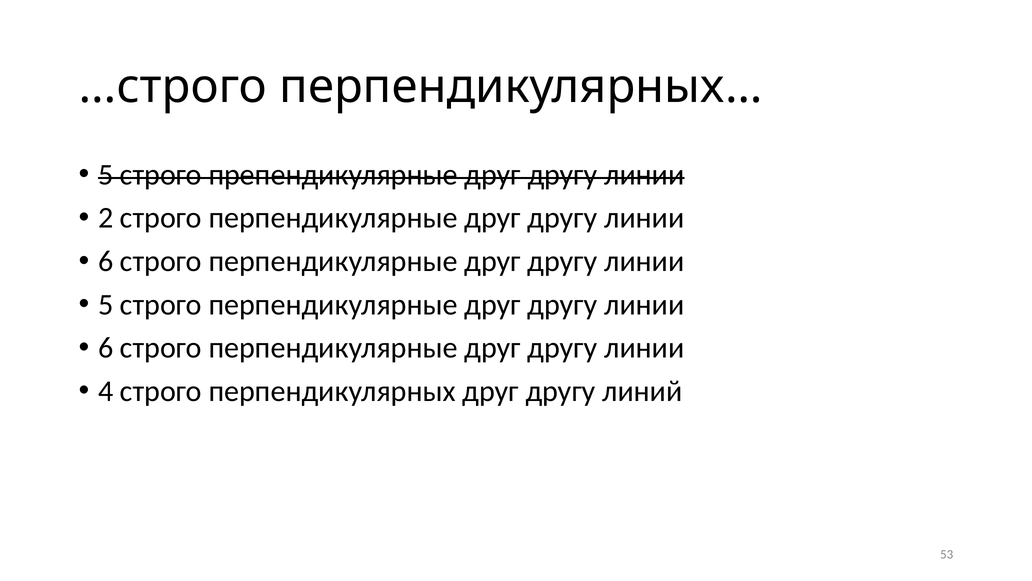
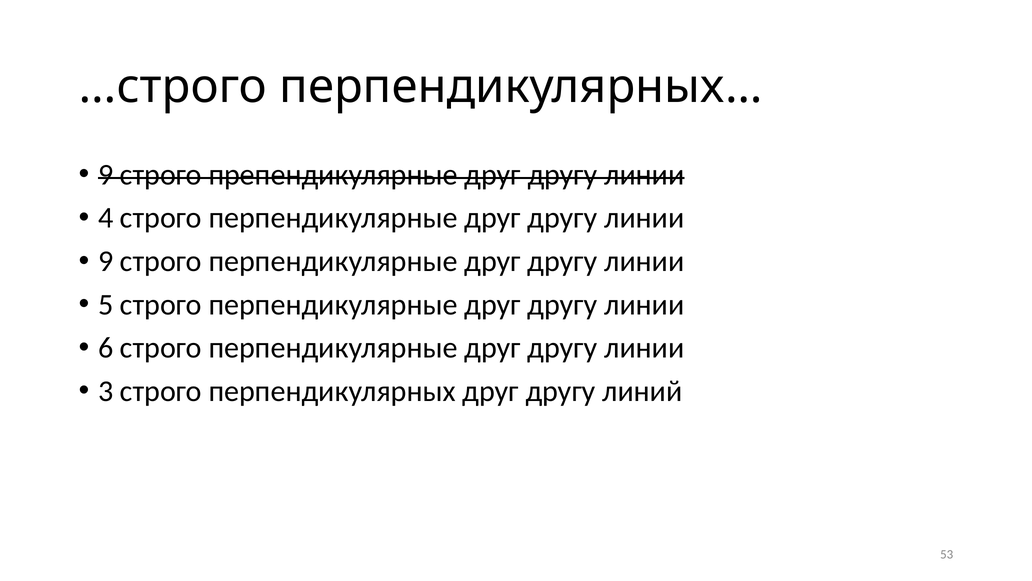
5 at (106, 174): 5 -> 9
2: 2 -> 4
6 at (106, 261): 6 -> 9
4: 4 -> 3
